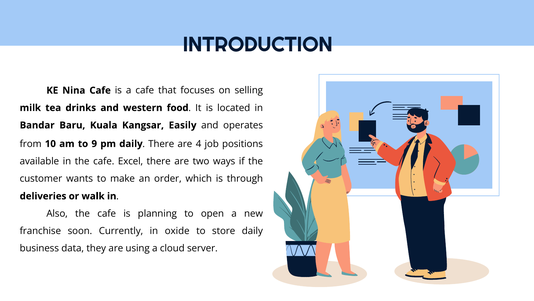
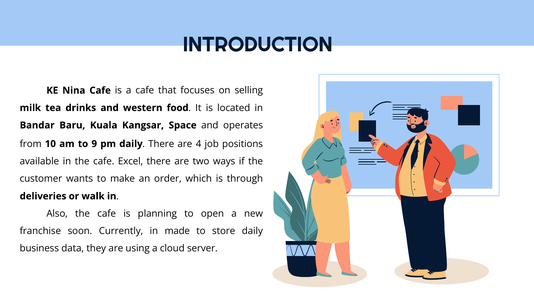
Easily: Easily -> Space
oxide: oxide -> made
